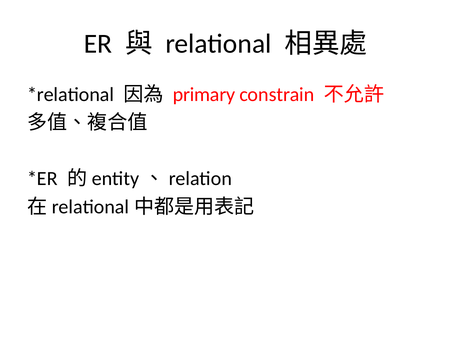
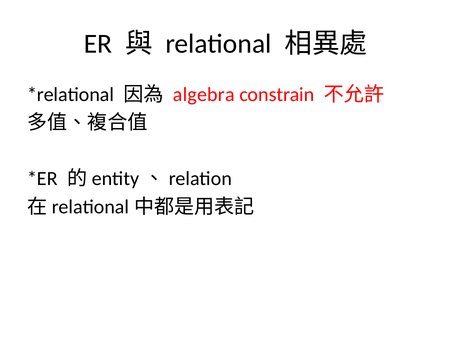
primary: primary -> algebra
